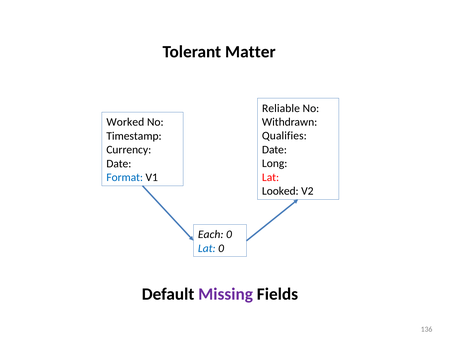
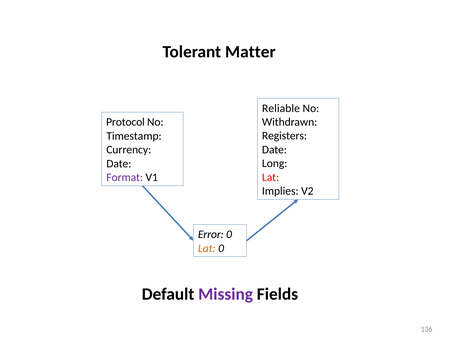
Worked: Worked -> Protocol
Qualifies: Qualifies -> Registers
Format colour: blue -> purple
Looked: Looked -> Implies
Each: Each -> Error
Lat at (207, 248) colour: blue -> orange
